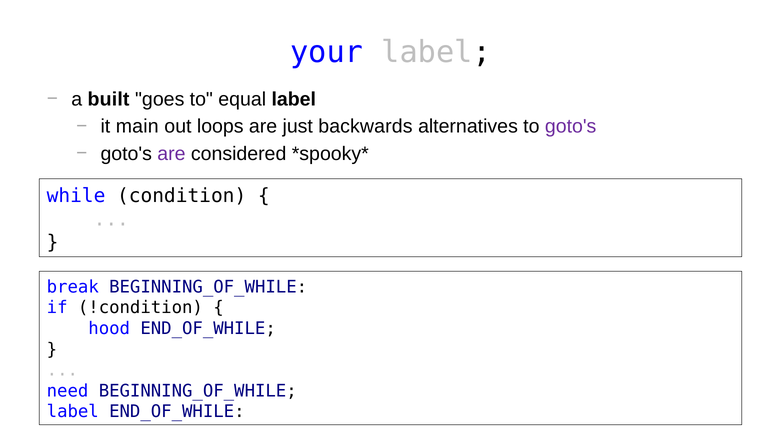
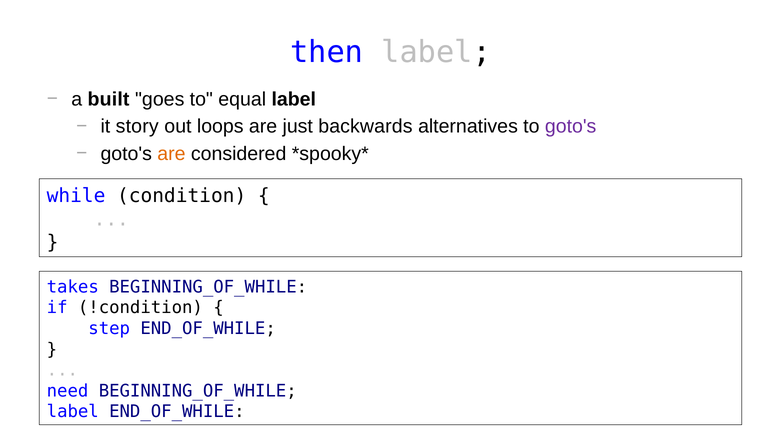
your: your -> then
main: main -> story
are at (171, 154) colour: purple -> orange
break: break -> takes
hood: hood -> step
